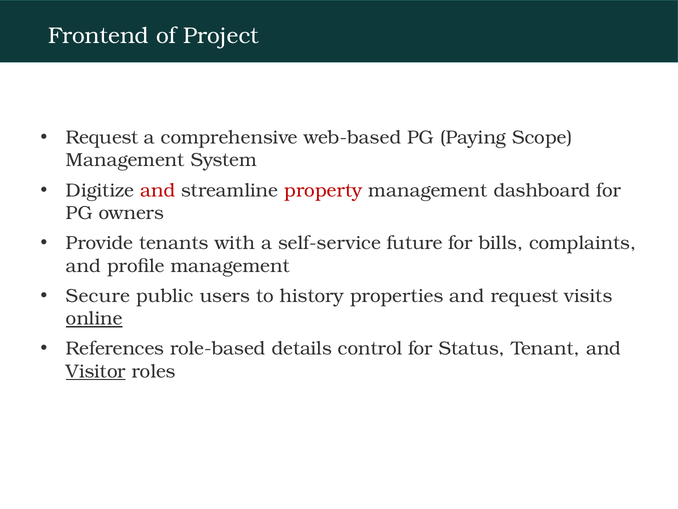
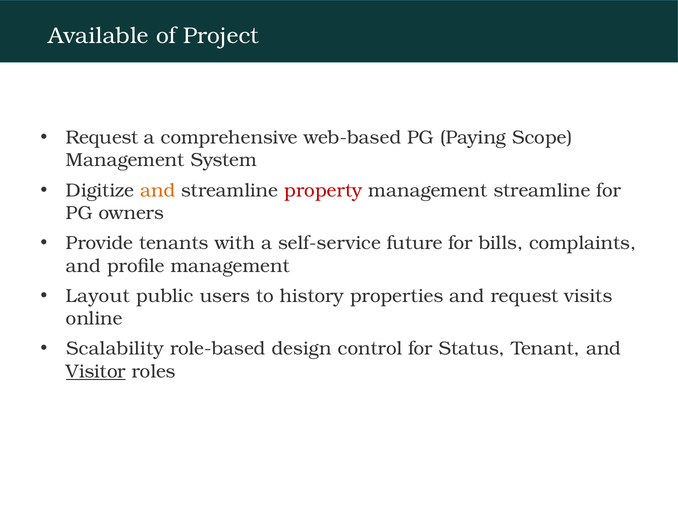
Frontend: Frontend -> Available
and at (158, 190) colour: red -> orange
management dashboard: dashboard -> streamline
Secure: Secure -> Layout
online underline: present -> none
References: References -> Scalability
details: details -> design
